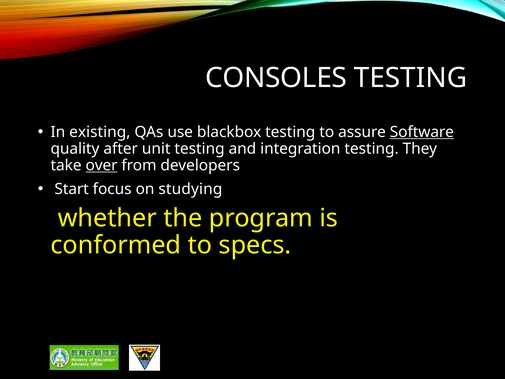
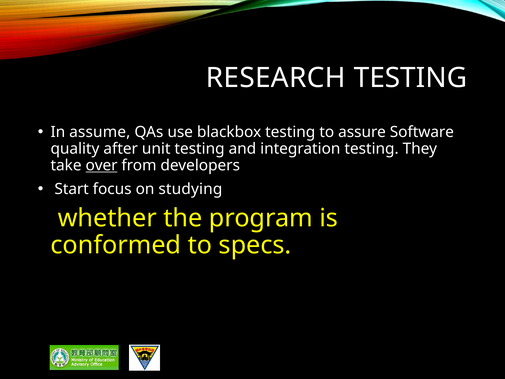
CONSOLES: CONSOLES -> RESEARCH
existing: existing -> assume
Software underline: present -> none
